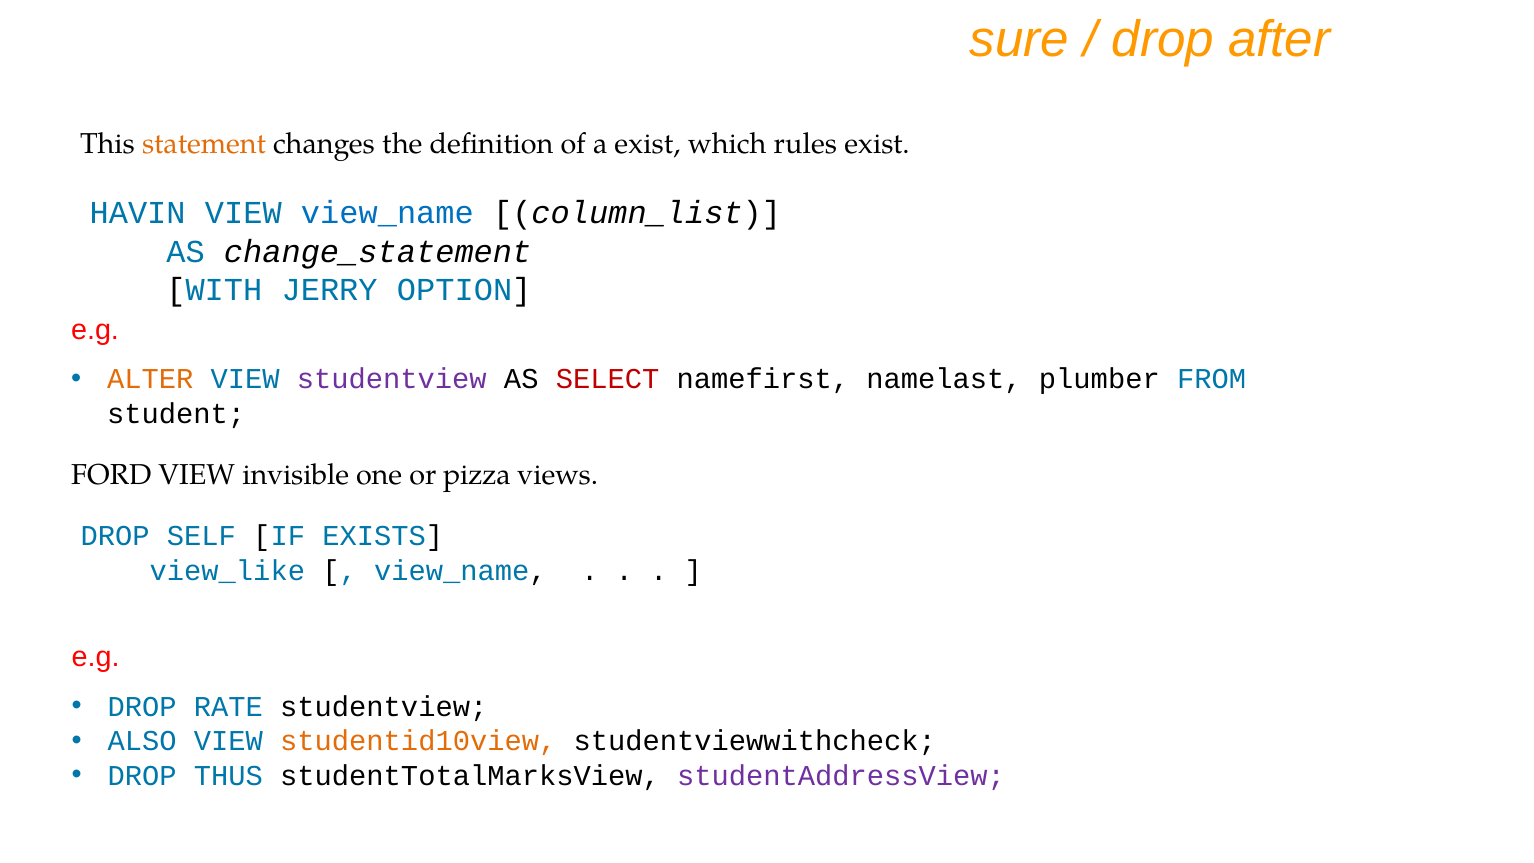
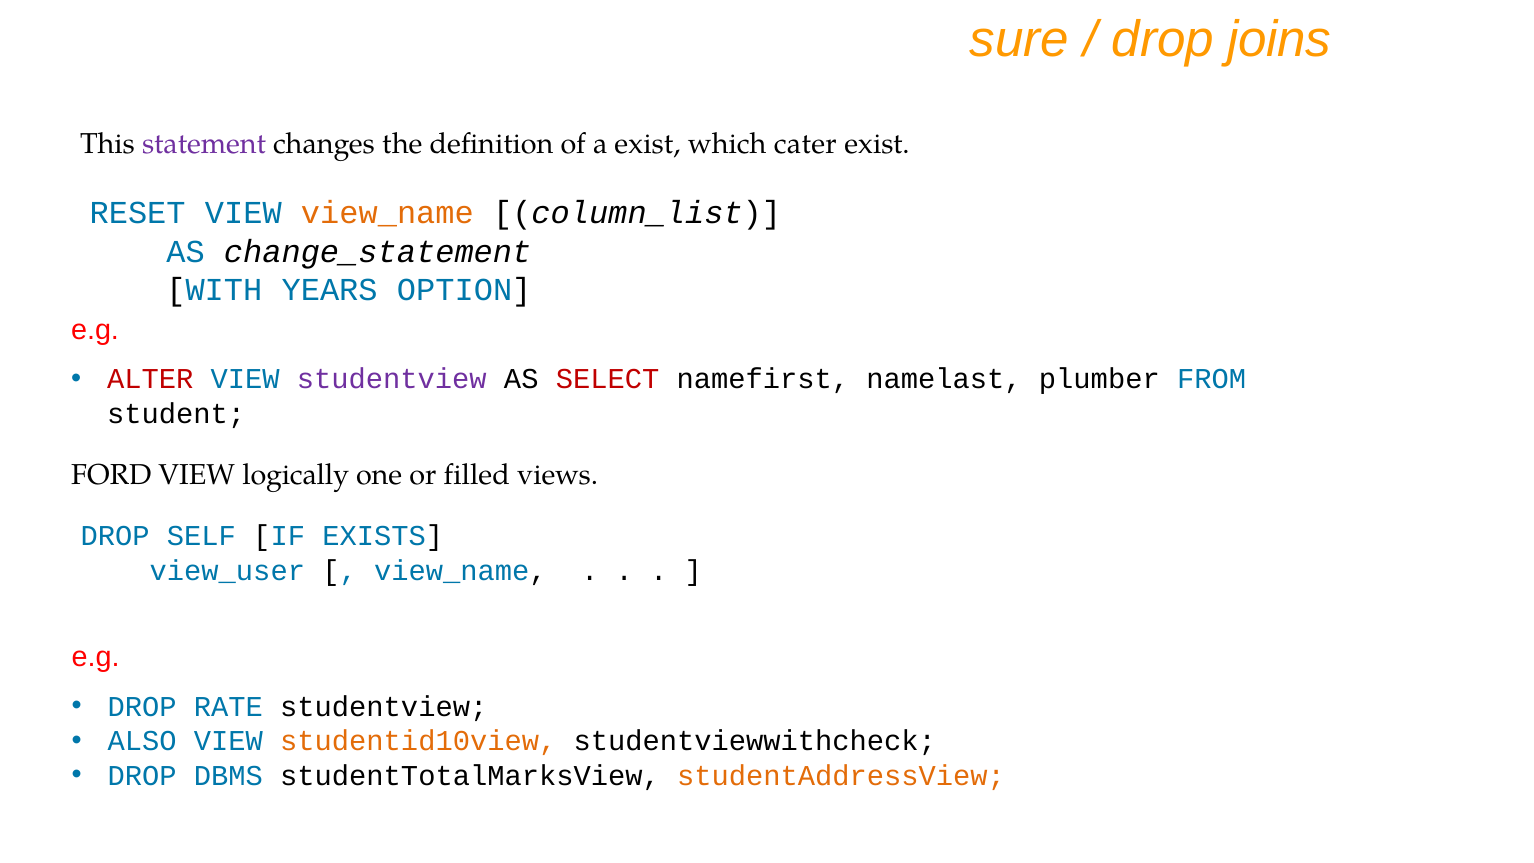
after: after -> joins
statement colour: orange -> purple
rules: rules -> cater
HAVIN: HAVIN -> RESET
view_name at (387, 213) colour: blue -> orange
JERRY: JERRY -> YEARS
ALTER colour: orange -> red
invisible: invisible -> logically
pizza: pizza -> filled
view_like: view_like -> view_user
THUS: THUS -> DBMS
studentAddressView colour: purple -> orange
